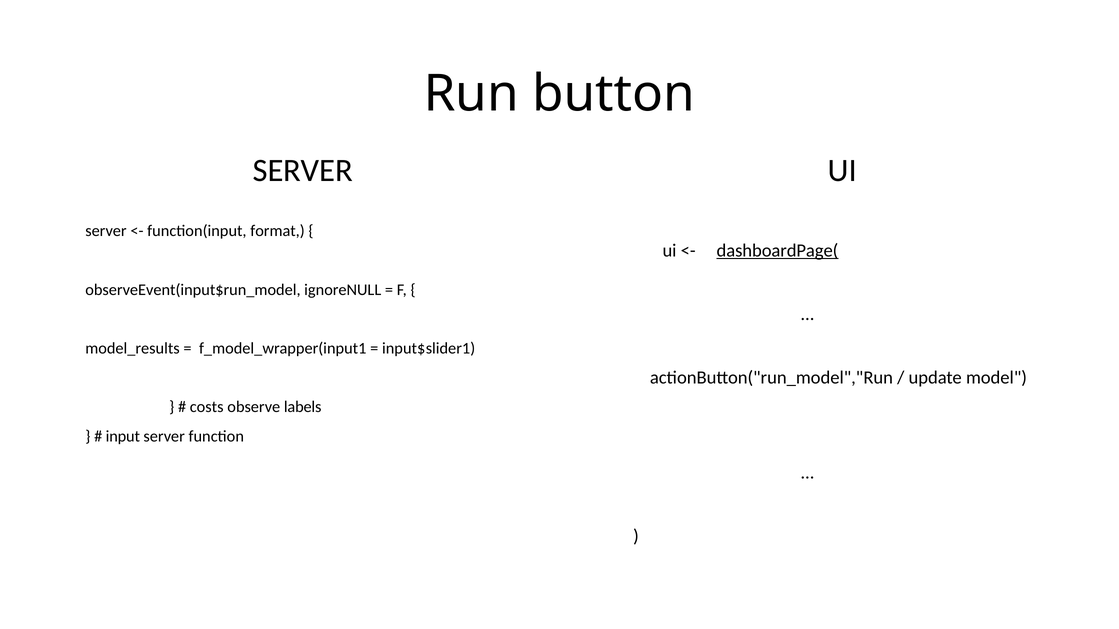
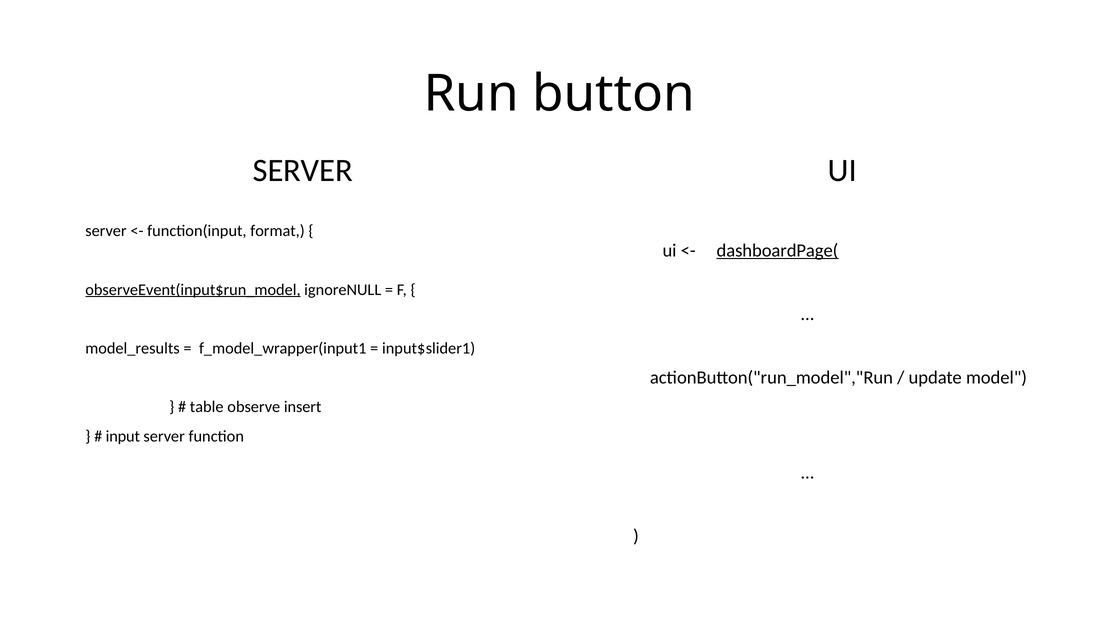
observeEvent(input$run_model underline: none -> present
costs: costs -> table
labels: labels -> insert
